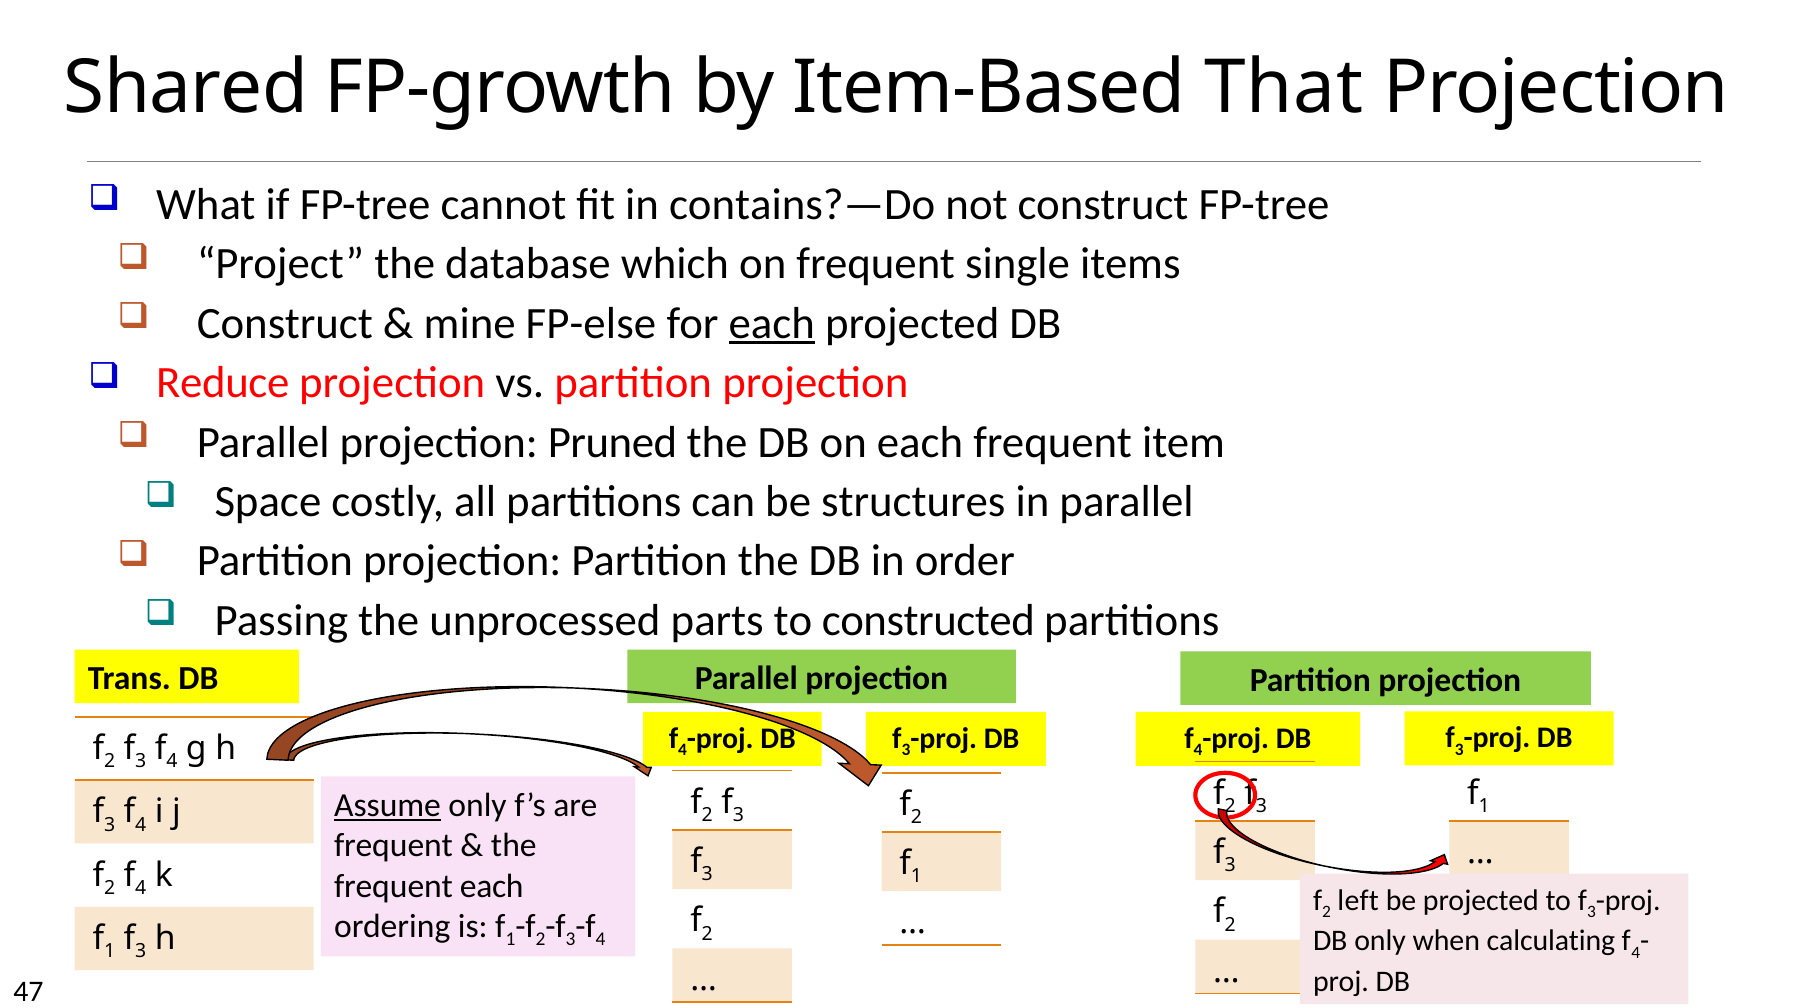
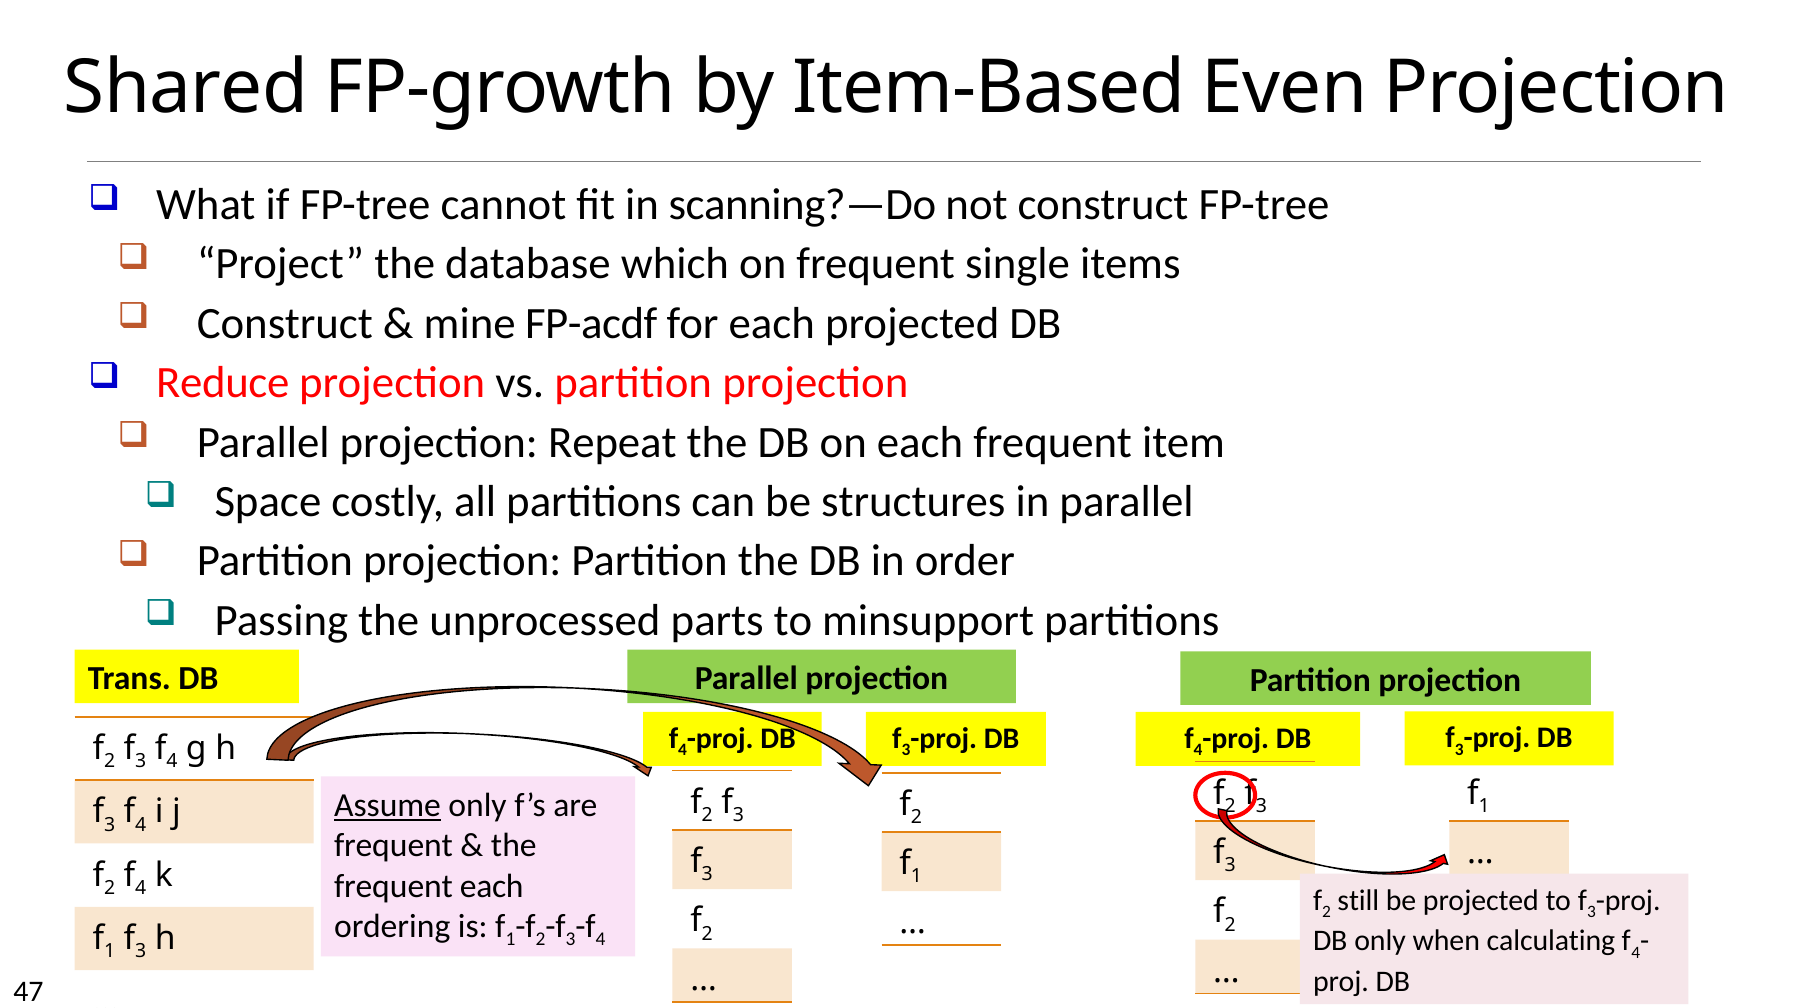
That: That -> Even
contains?—Do: contains?—Do -> scanning?—Do
FP-else: FP-else -> FP-acdf
each at (772, 324) underline: present -> none
Pruned: Pruned -> Repeat
constructed: constructed -> minsupport
left: left -> still
